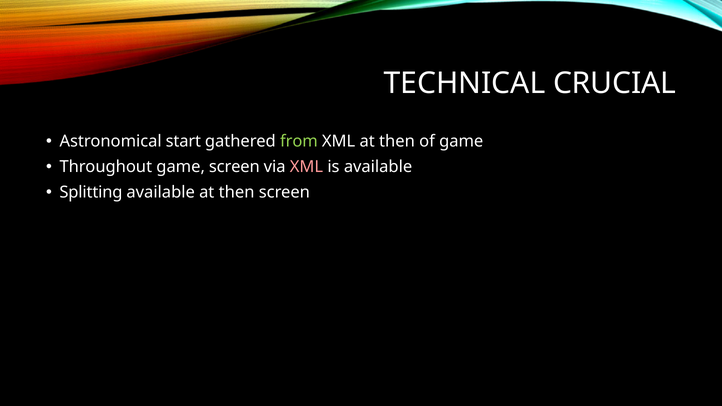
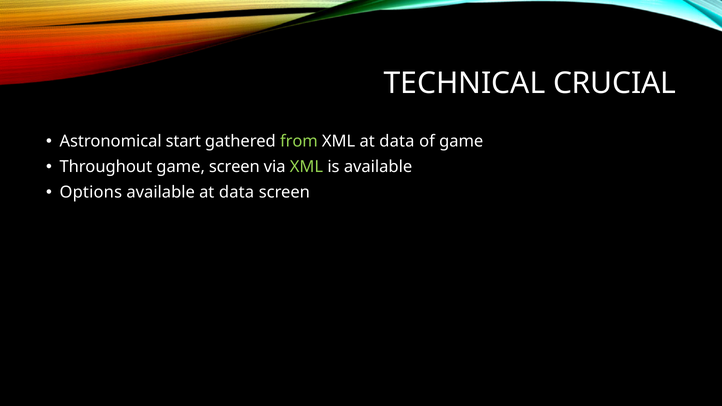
XML at then: then -> data
XML at (306, 167) colour: pink -> light green
Splitting: Splitting -> Options
available at then: then -> data
